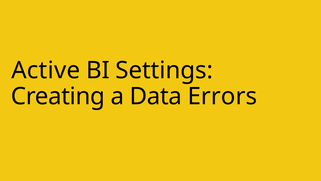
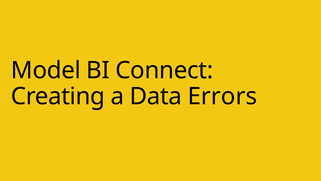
Active: Active -> Model
Settings: Settings -> Connect
